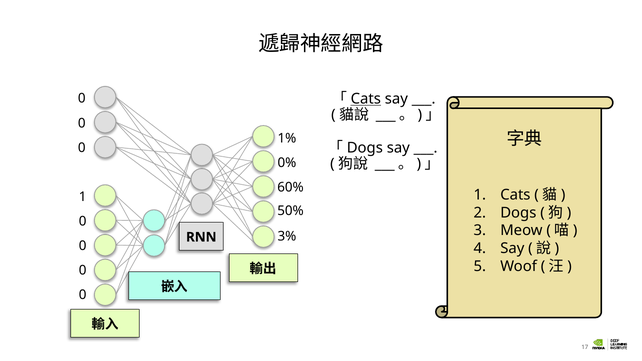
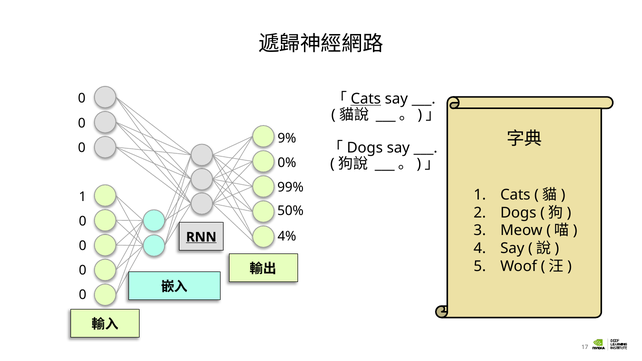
1%: 1% -> 9%
60%: 60% -> 99%
3%: 3% -> 4%
RNN underline: none -> present
